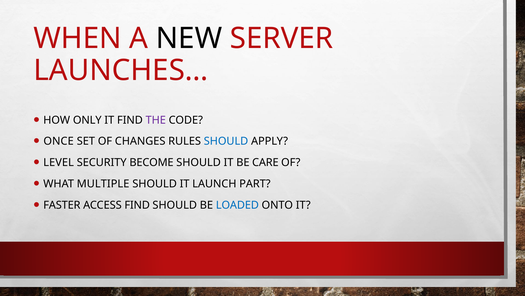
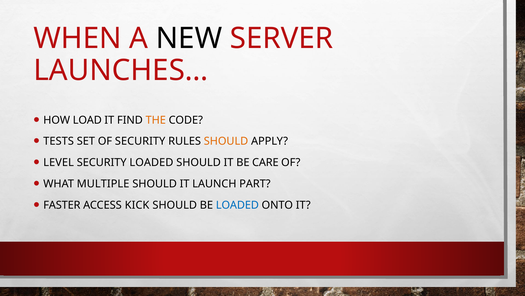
ONLY: ONLY -> LOAD
THE colour: purple -> orange
ONCE: ONCE -> TESTS
OF CHANGES: CHANGES -> SECURITY
SHOULD at (226, 141) colour: blue -> orange
SECURITY BECOME: BECOME -> LOADED
ACCESS FIND: FIND -> KICK
